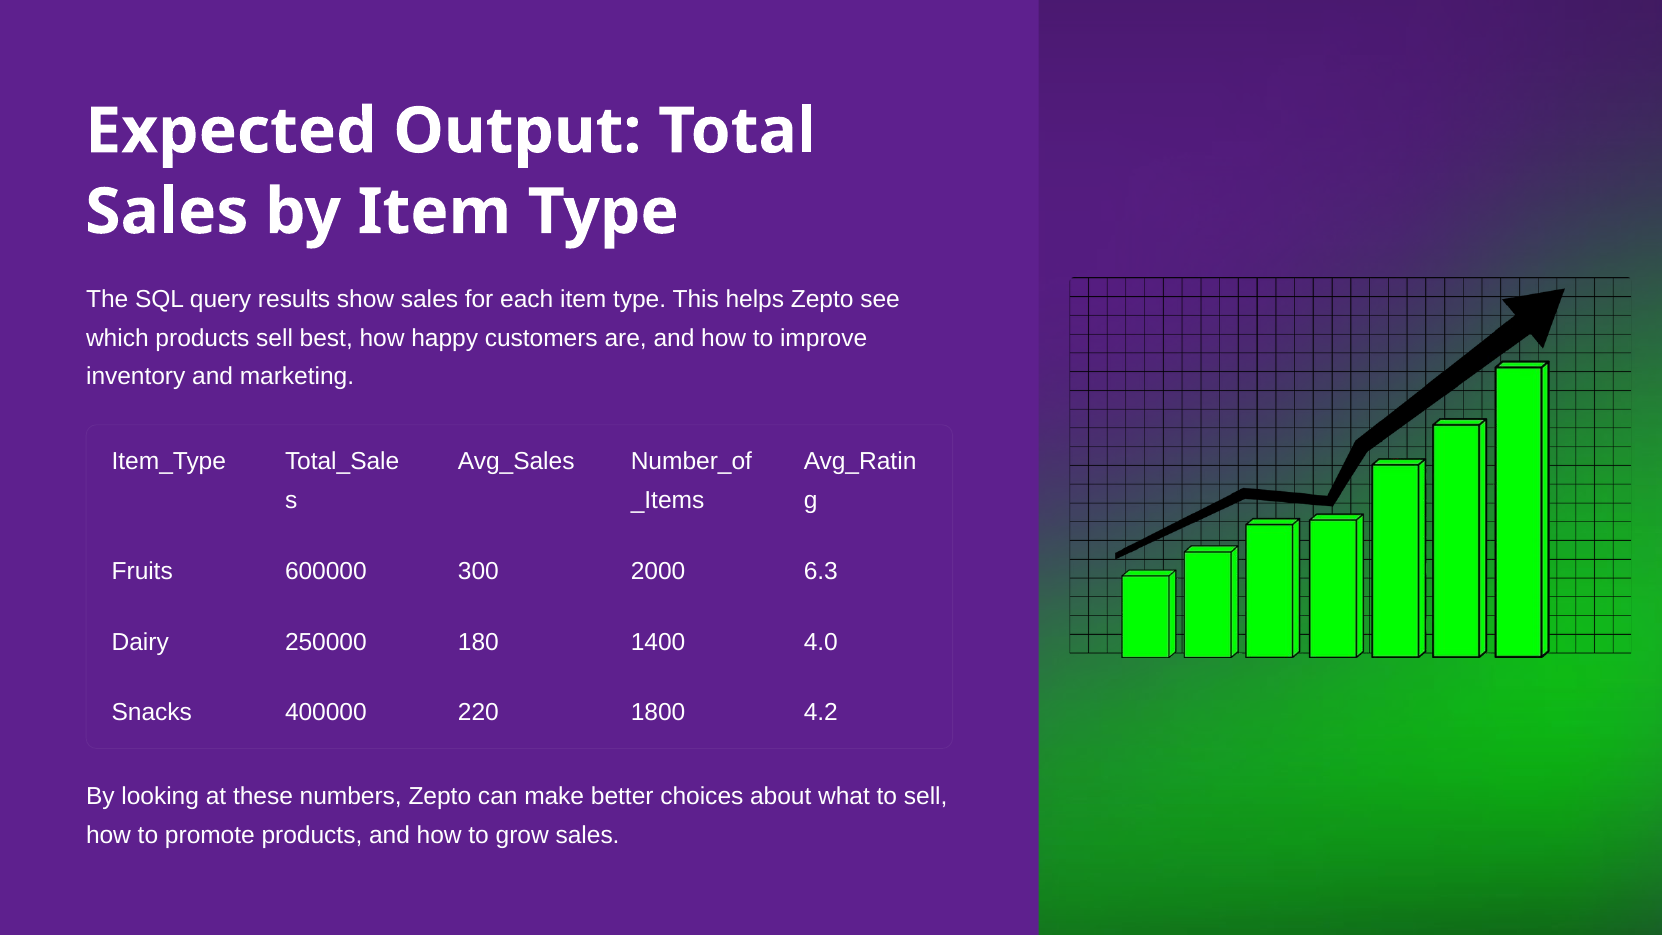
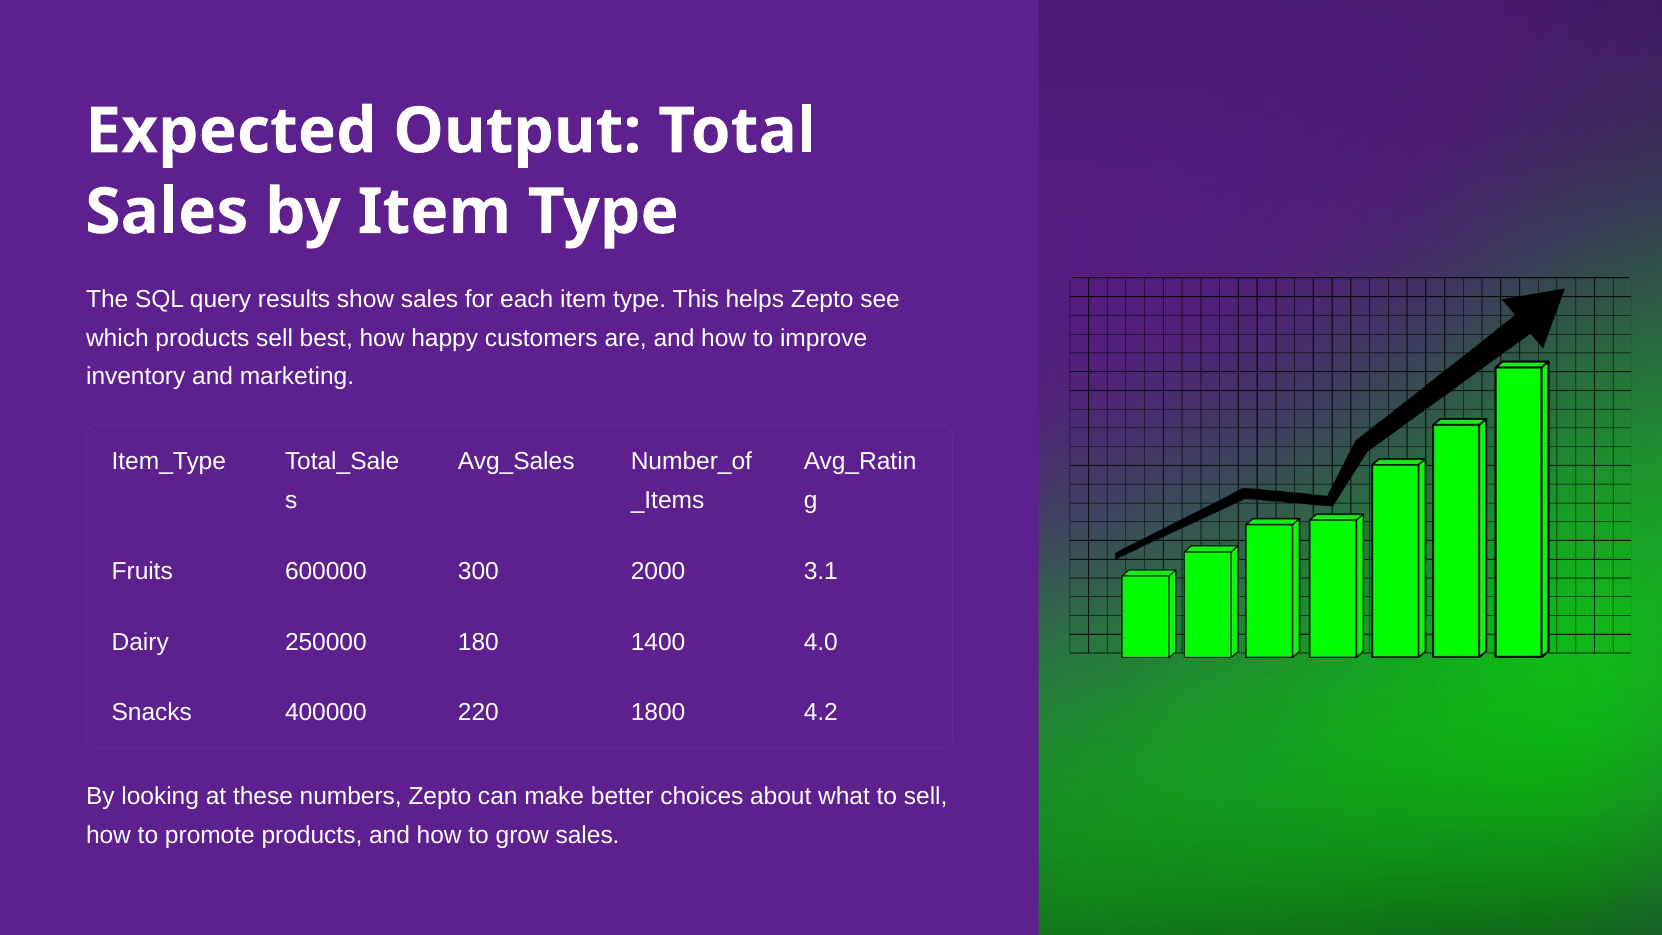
6.3: 6.3 -> 3.1
